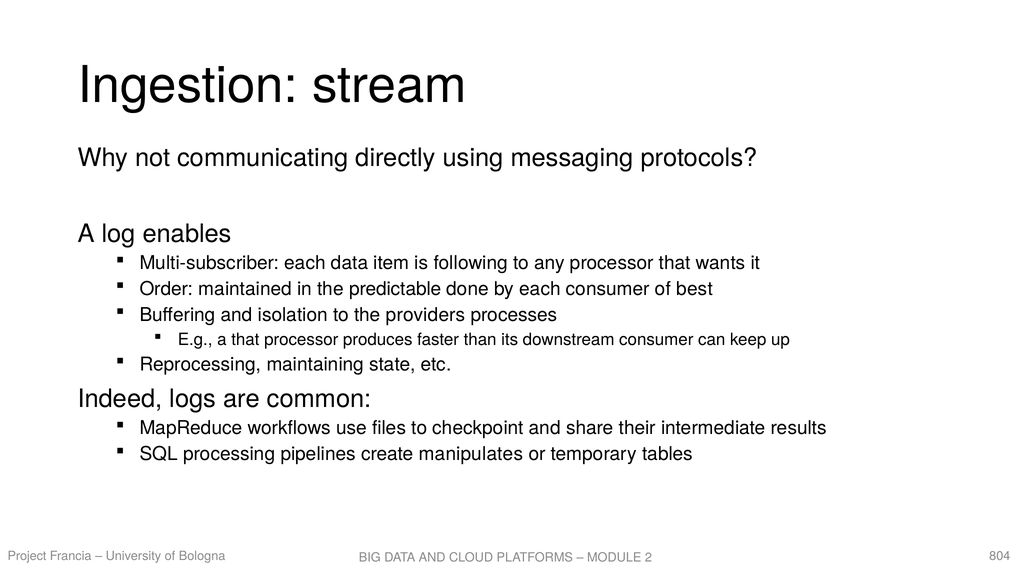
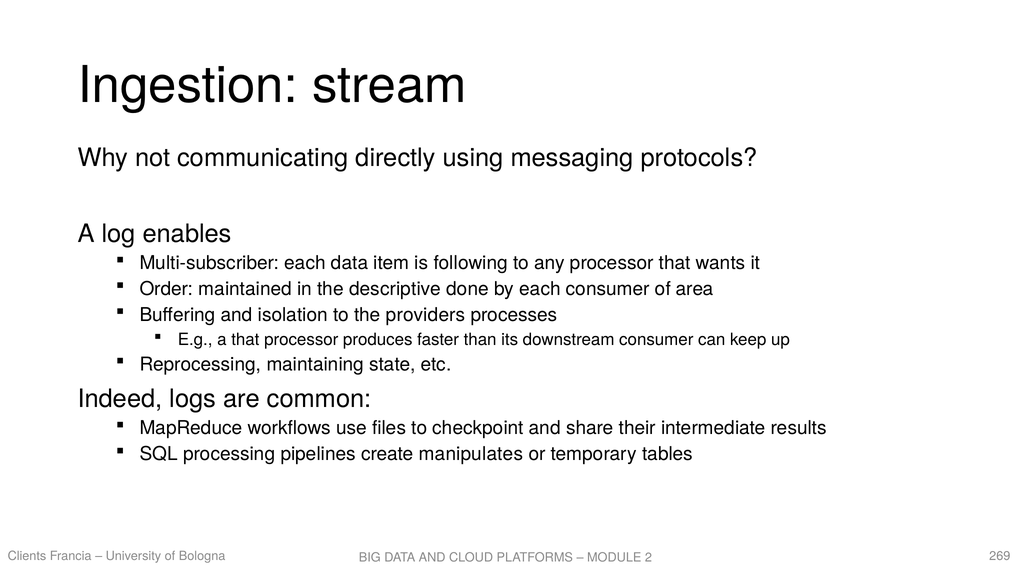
predictable: predictable -> descriptive
best: best -> area
Project: Project -> Clients
804: 804 -> 269
